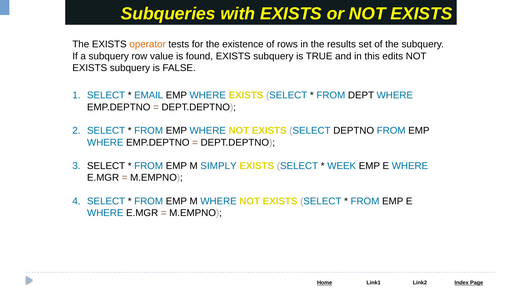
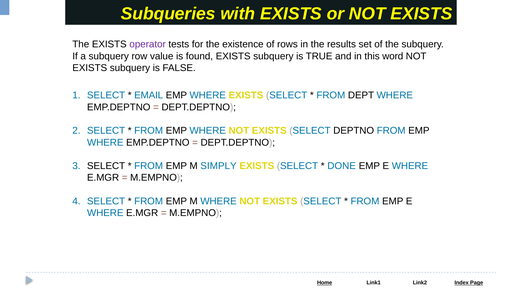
operator colour: orange -> purple
edits: edits -> word
WEEK: WEEK -> DONE
